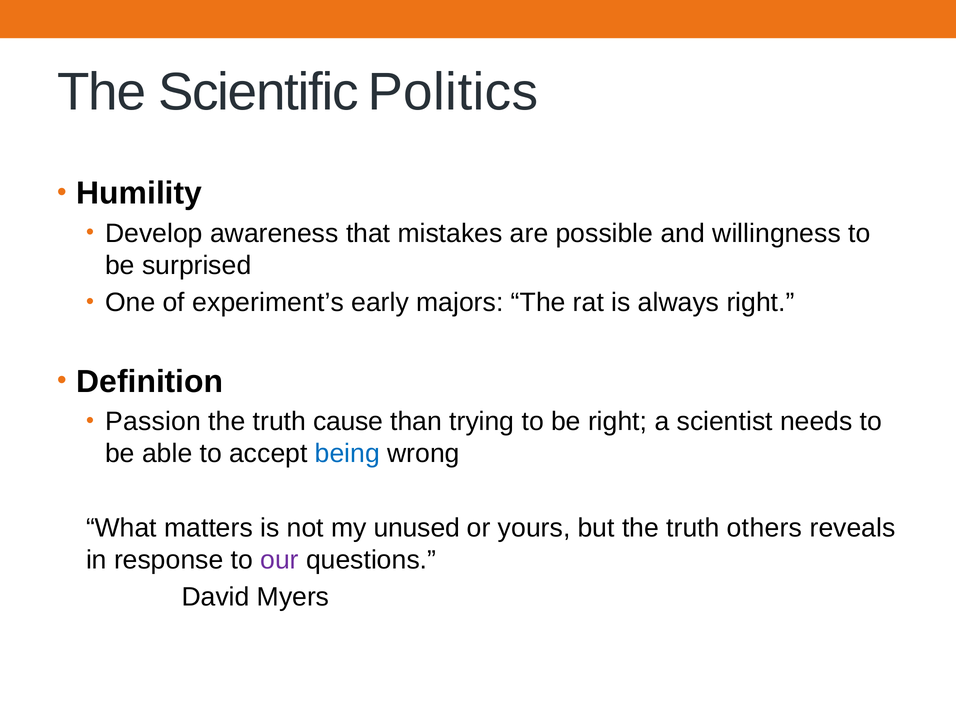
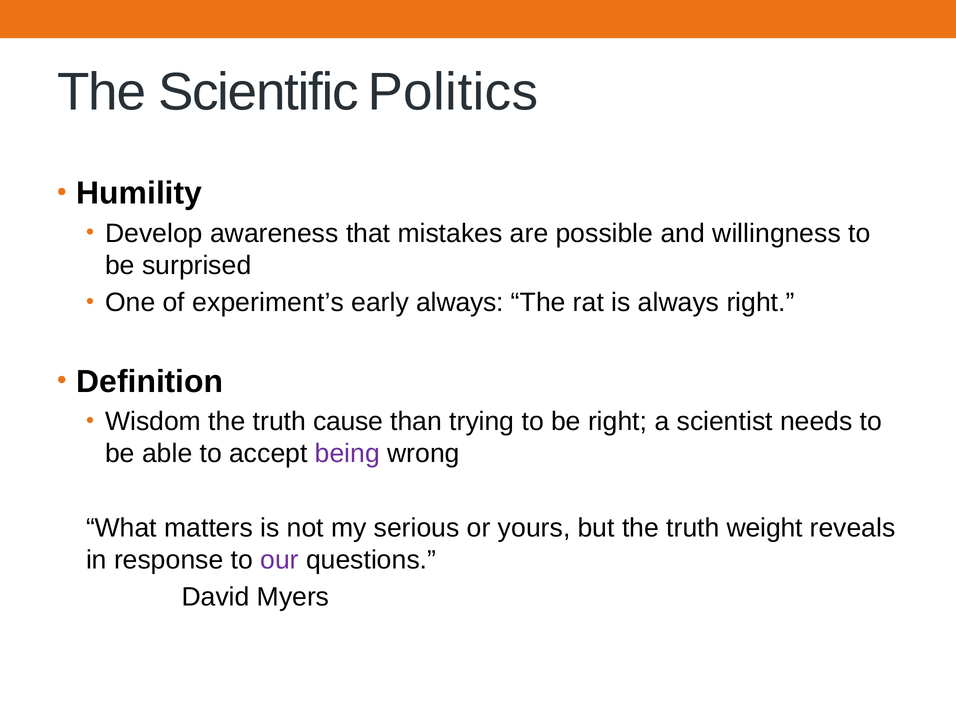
early majors: majors -> always
Passion: Passion -> Wisdom
being colour: blue -> purple
unused: unused -> serious
others: others -> weight
